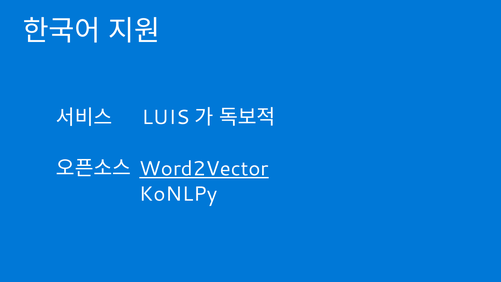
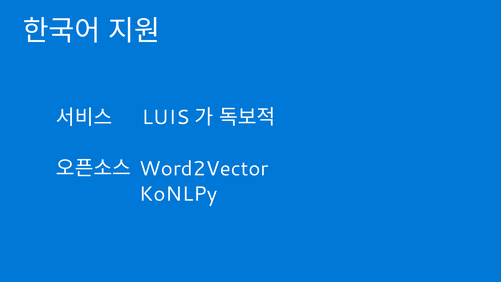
Word2Vector underline: present -> none
